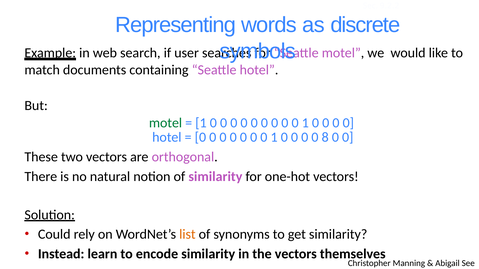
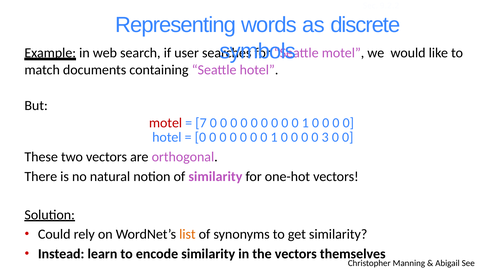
motel at (166, 123) colour: green -> red
1 at (201, 123): 1 -> 7
8: 8 -> 3
